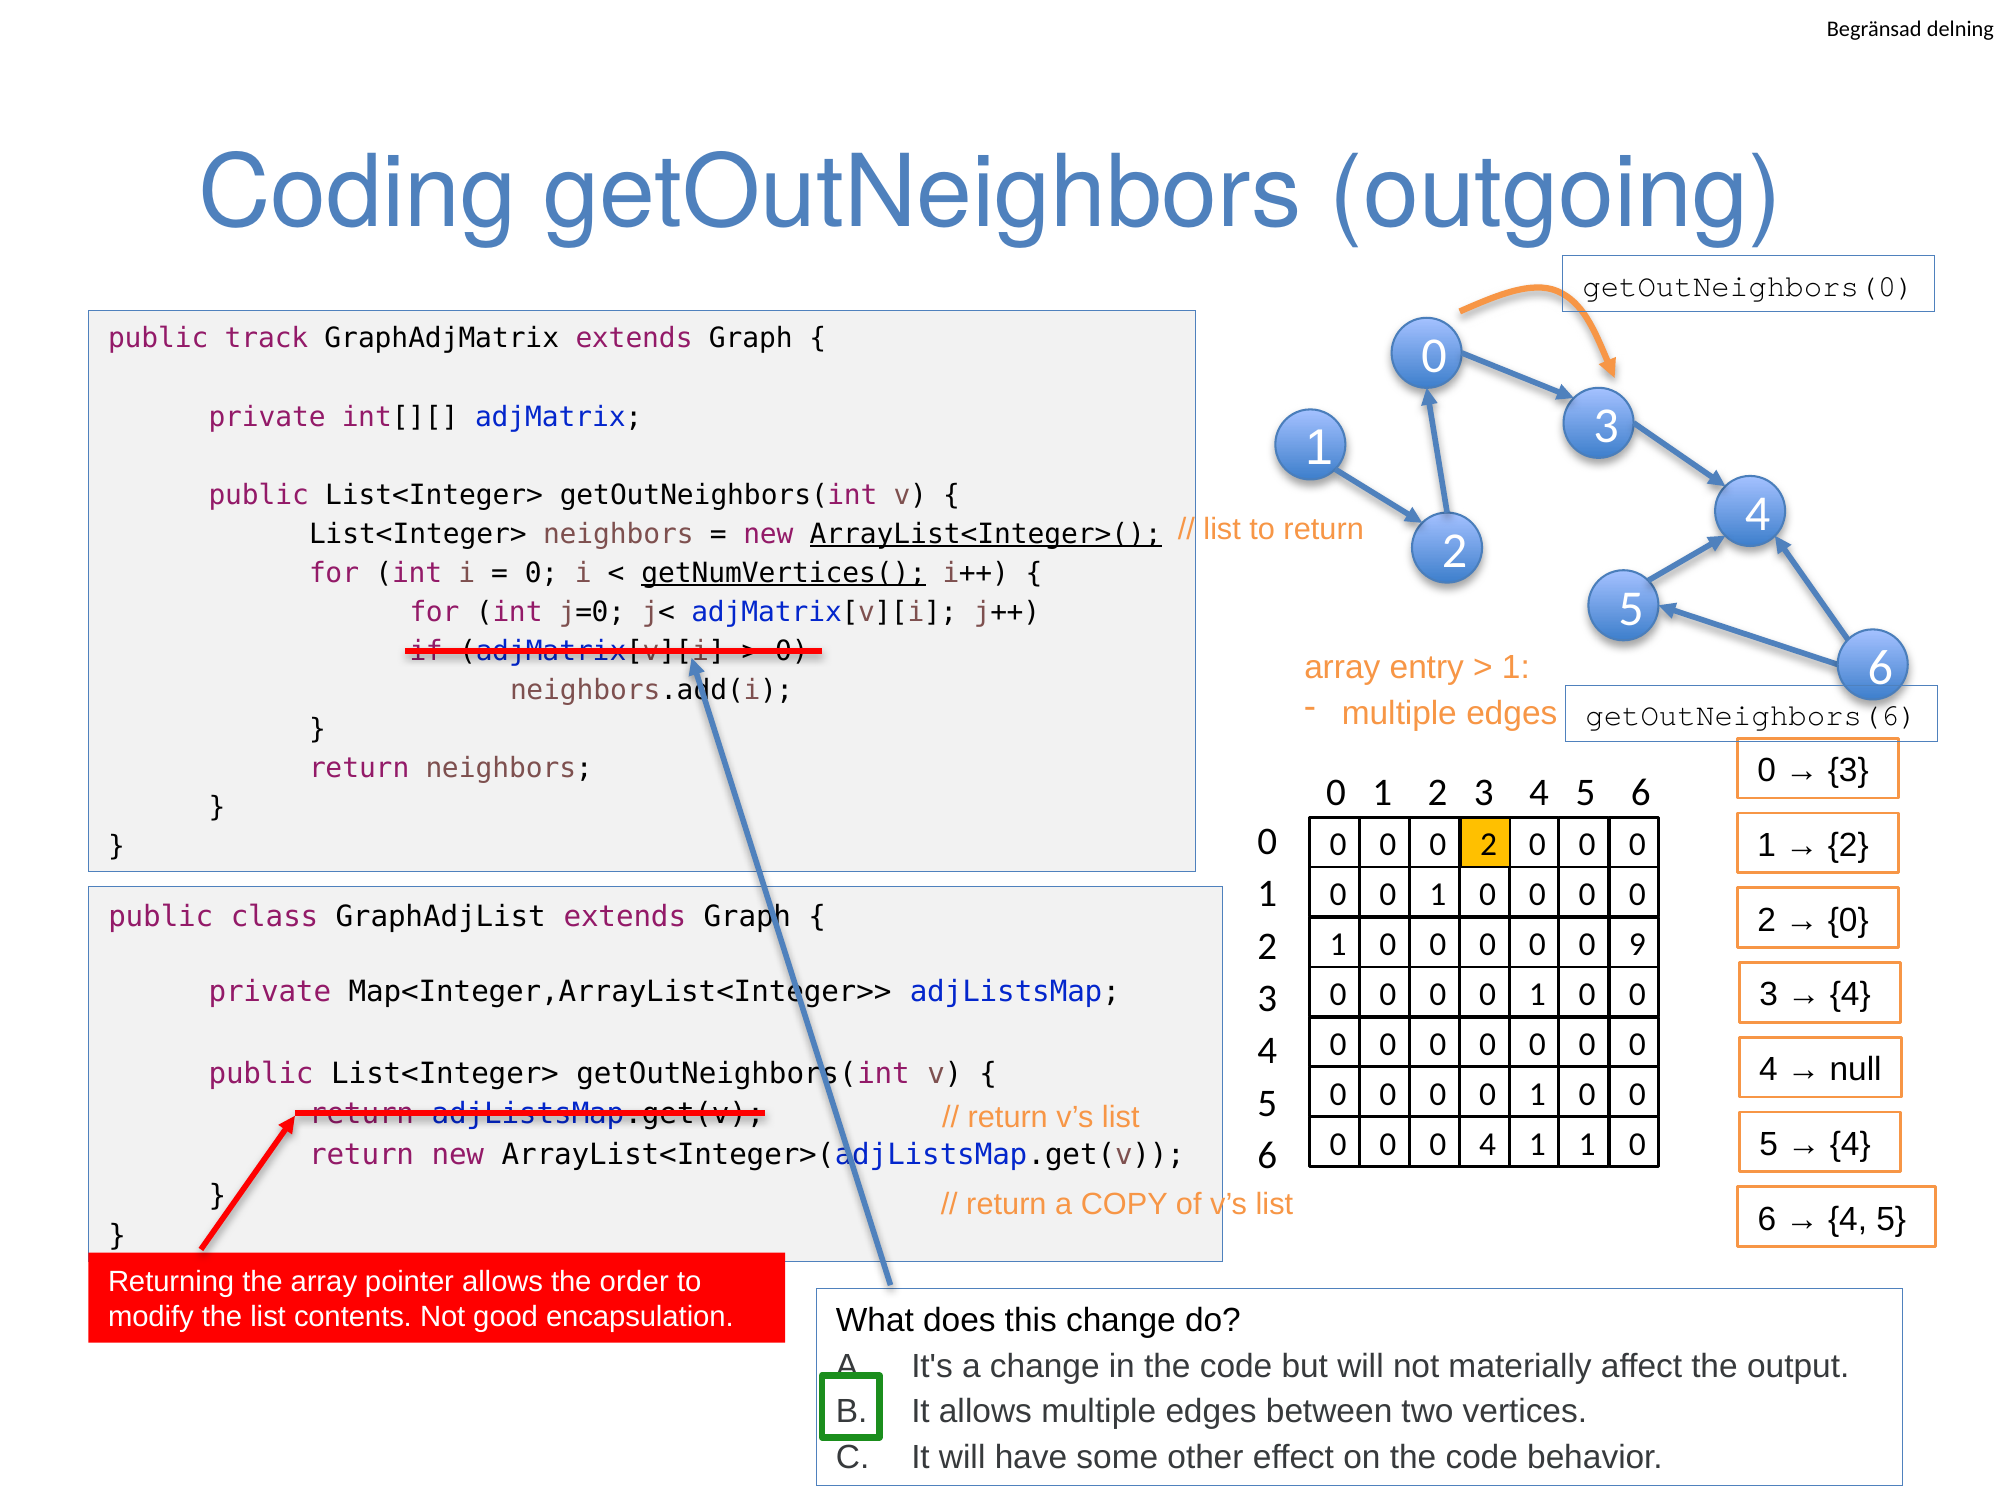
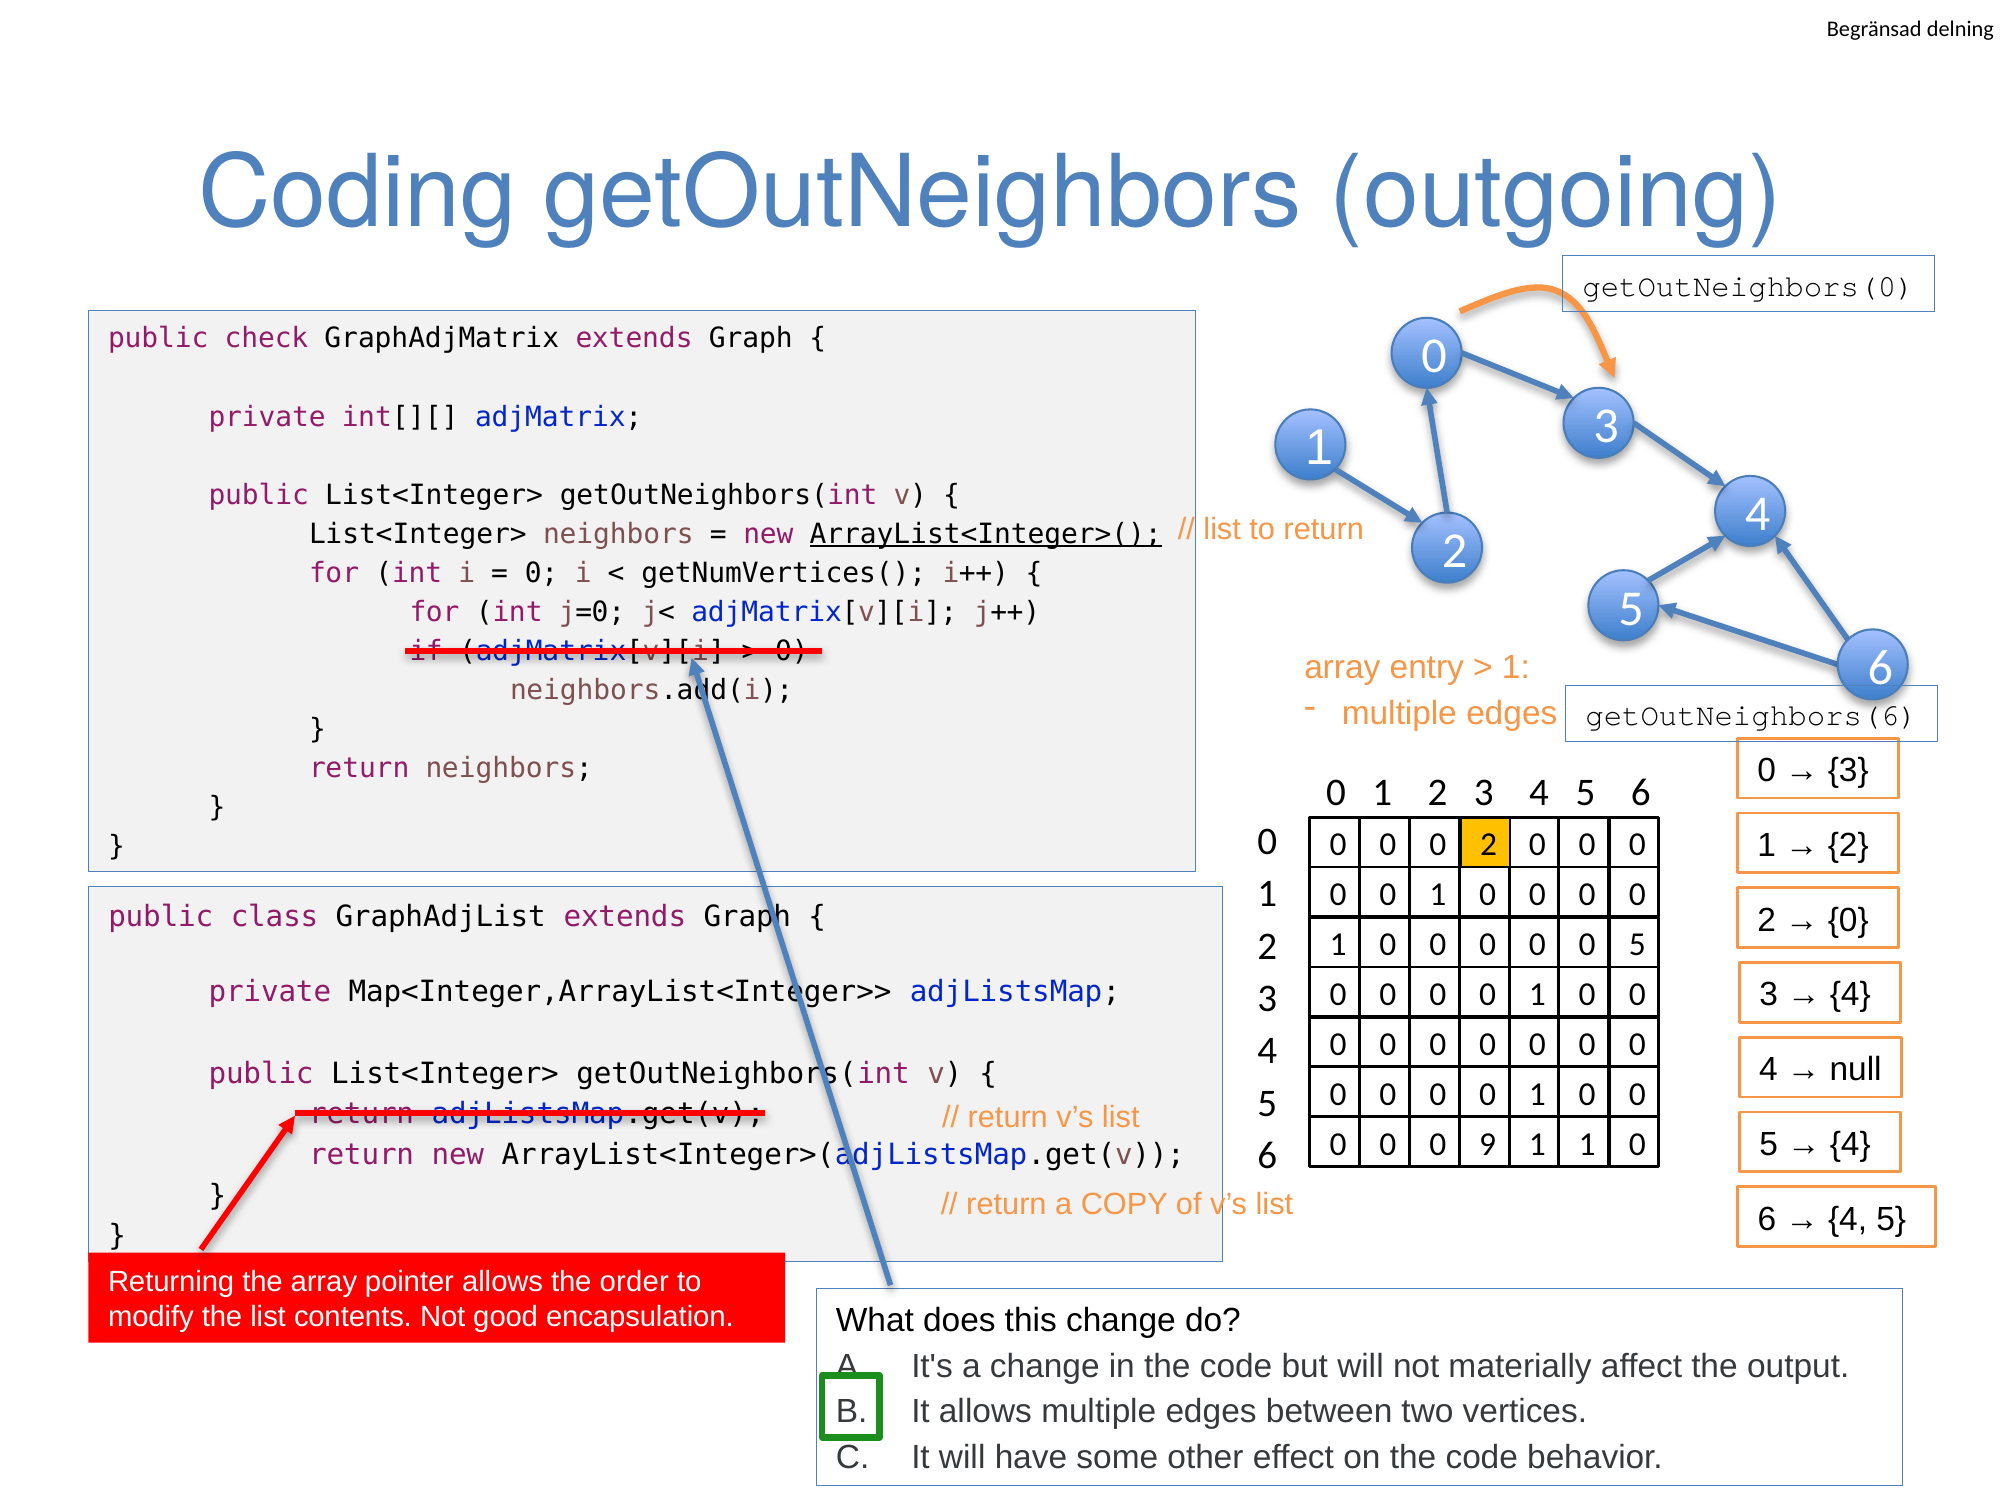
track: track -> check
getNumVertices( underline: present -> none
0 9: 9 -> 5
0 4: 4 -> 9
